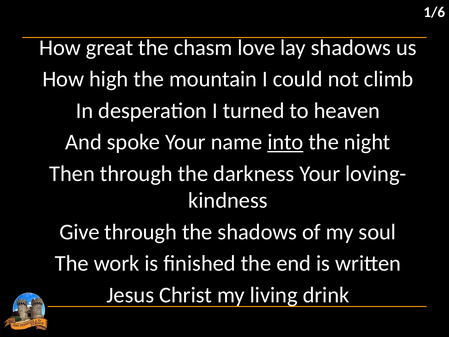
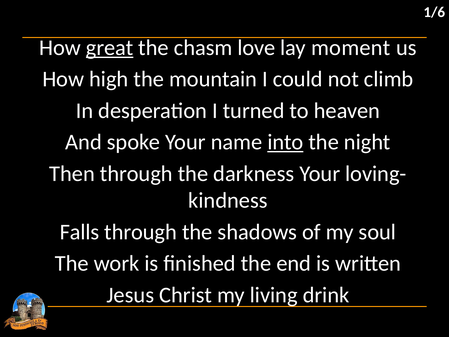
great underline: none -> present
lay shadows: shadows -> moment
Give: Give -> Falls
